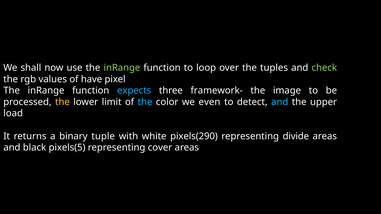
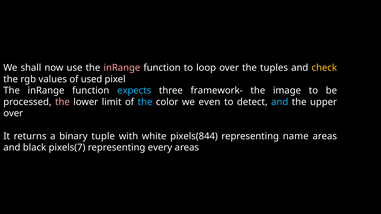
inRange at (122, 68) colour: light green -> pink
check colour: light green -> yellow
have: have -> used
the at (62, 102) colour: yellow -> pink
load at (13, 114): load -> over
pixels(290: pixels(290 -> pixels(844
divide: divide -> name
pixels(5: pixels(5 -> pixels(7
cover: cover -> every
